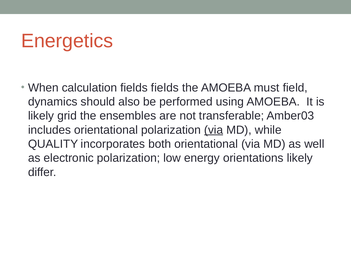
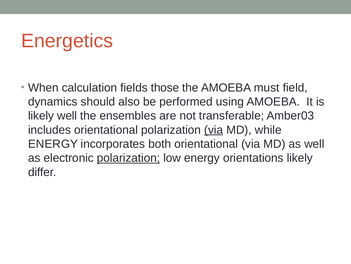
fields fields: fields -> those
likely grid: grid -> well
QUALITY at (53, 144): QUALITY -> ENERGY
polarization at (129, 158) underline: none -> present
